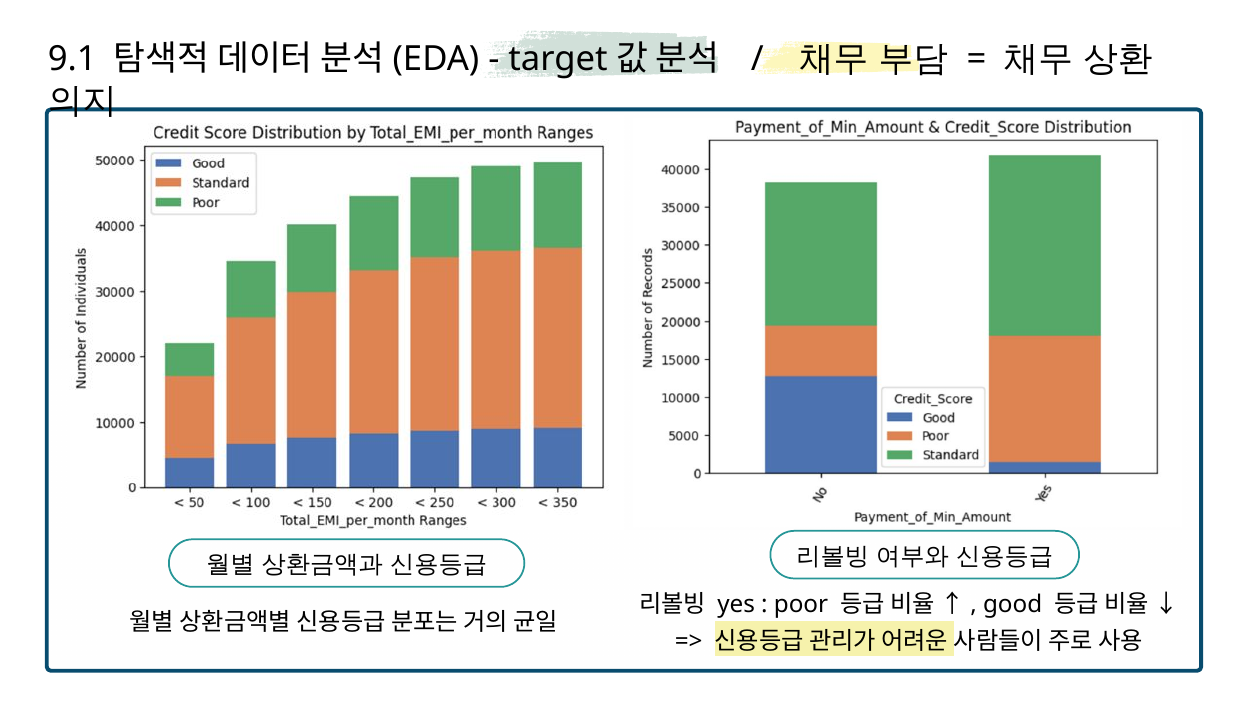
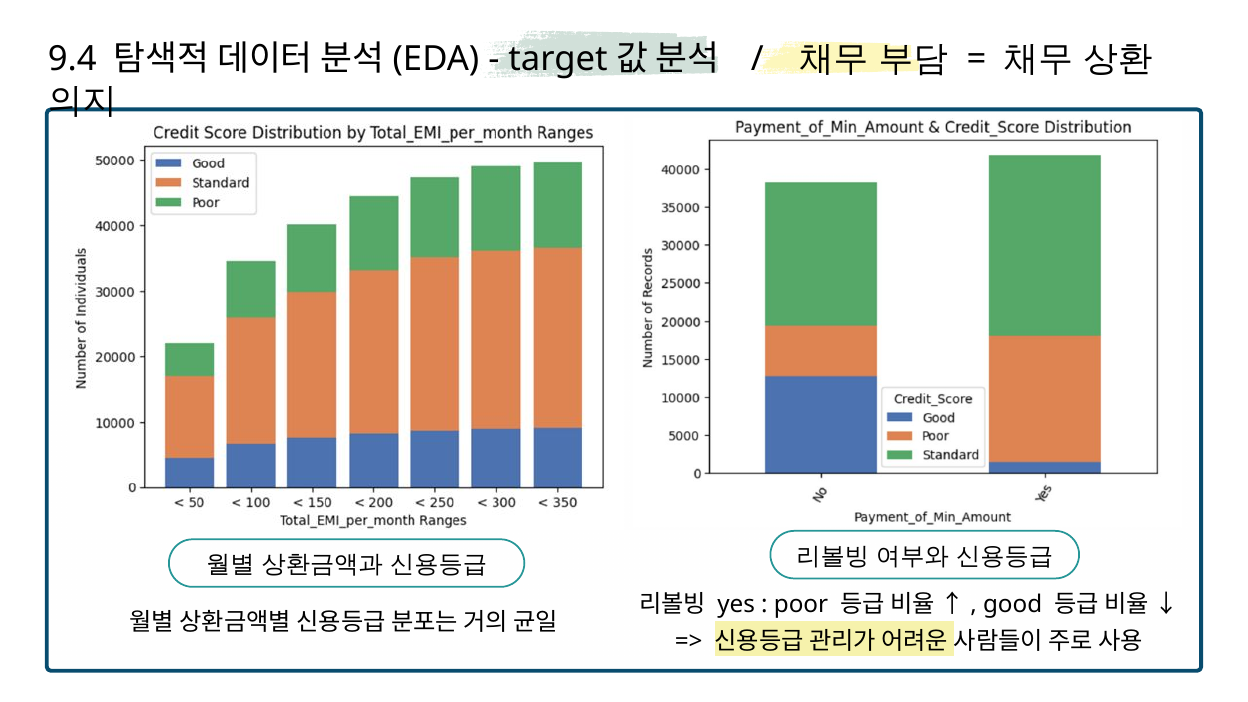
9.1: 9.1 -> 9.4
